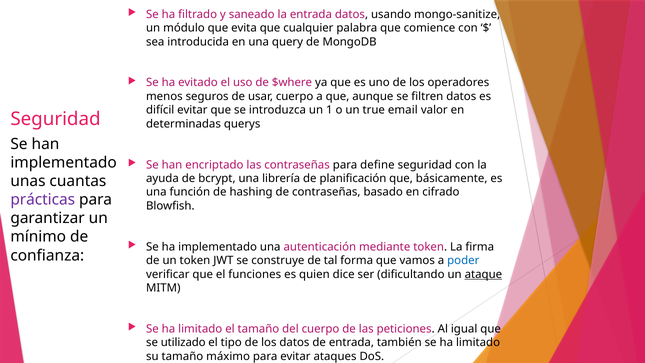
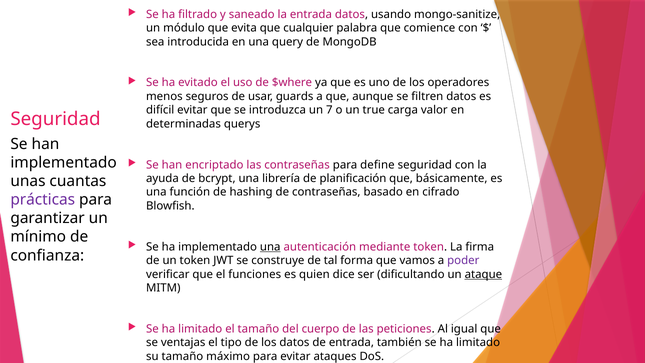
usar cuerpo: cuerpo -> guards
1: 1 -> 7
email: email -> carga
una at (270, 247) underline: none -> present
poder colour: blue -> purple
utilizado: utilizado -> ventajas
